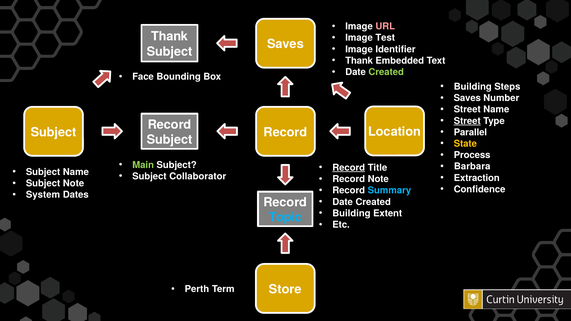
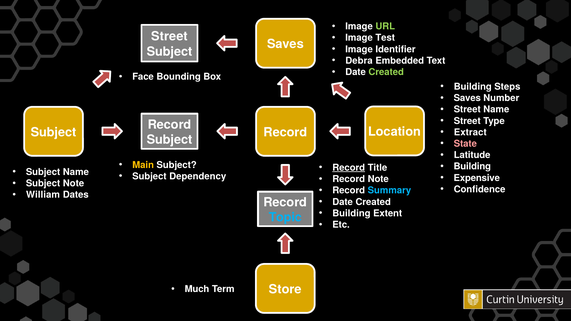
URL colour: pink -> light green
Thank at (170, 37): Thank -> Street
Thank at (359, 61): Thank -> Debra
Street at (467, 121) underline: present -> none
Parallel: Parallel -> Extract
State colour: yellow -> pink
Process: Process -> Latitude
Main colour: light green -> yellow
Barbara at (472, 167): Barbara -> Building
Collaborator: Collaborator -> Dependency
Extraction: Extraction -> Expensive
System: System -> William
Perth: Perth -> Much
